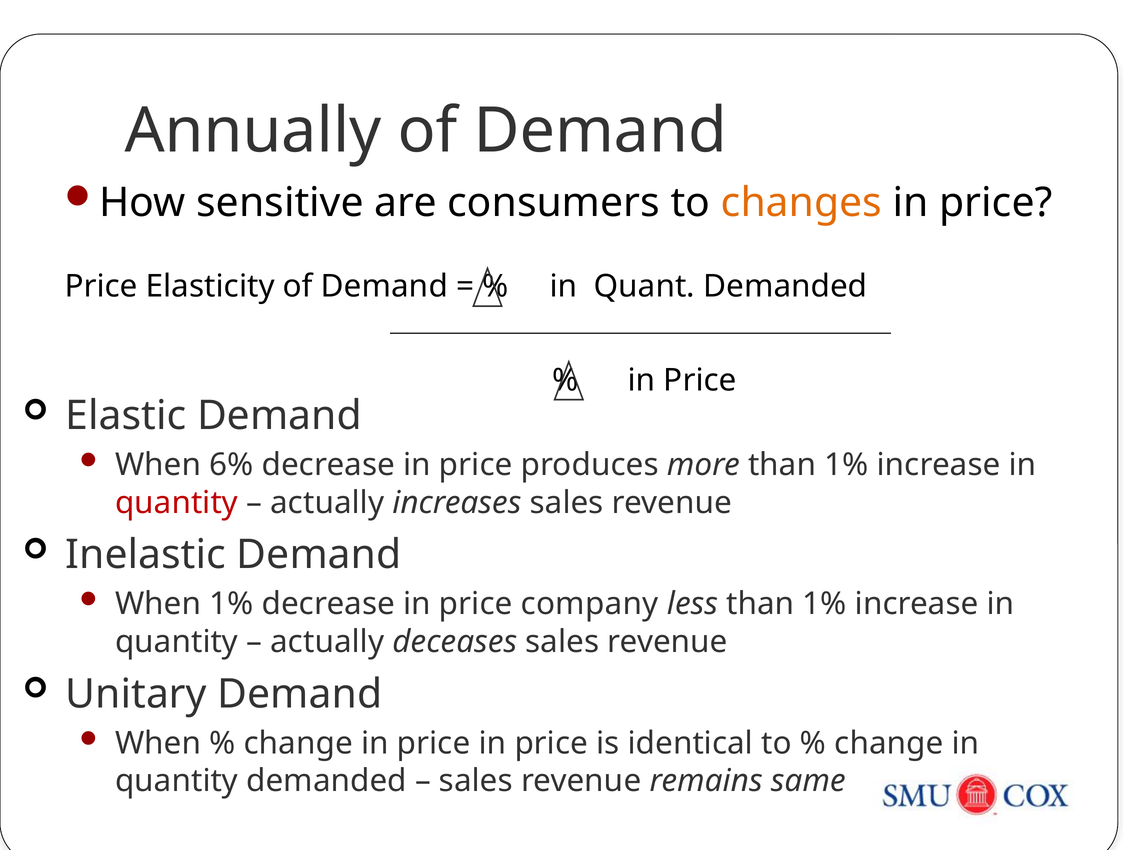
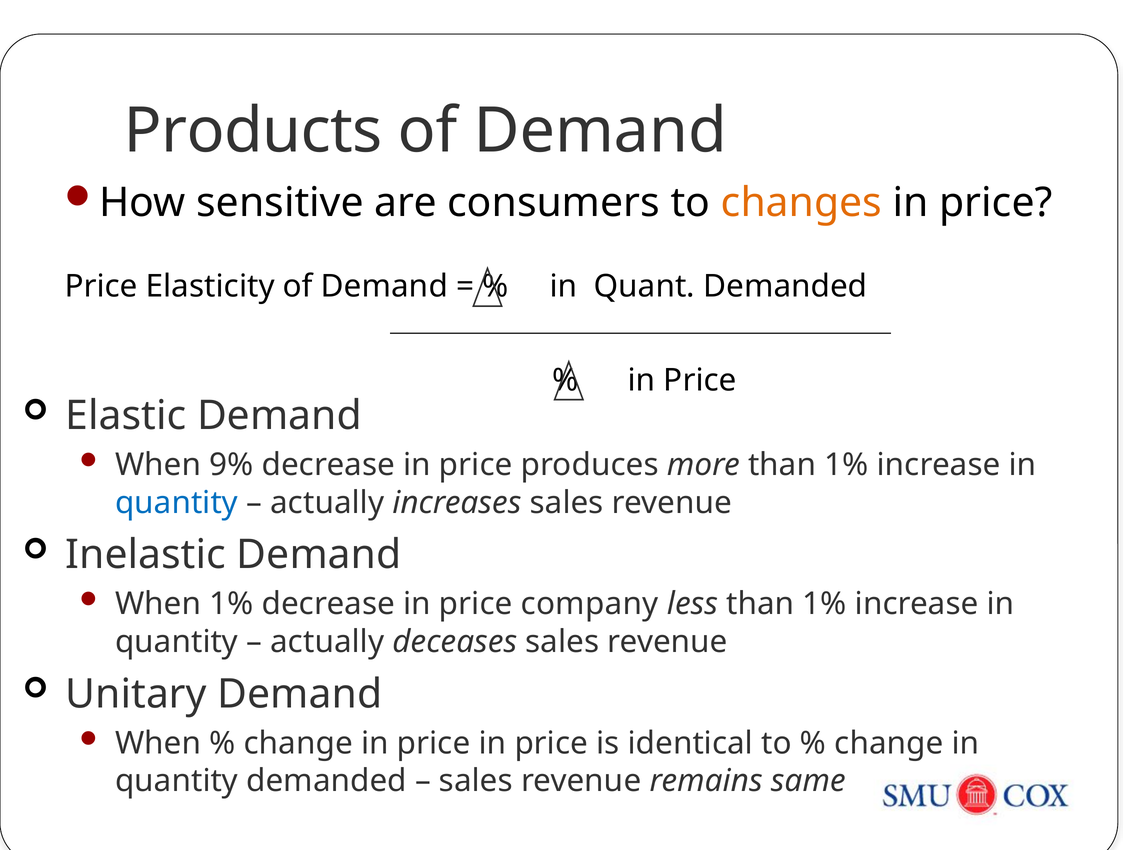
Annually: Annually -> Products
6%: 6% -> 9%
quantity at (177, 503) colour: red -> blue
